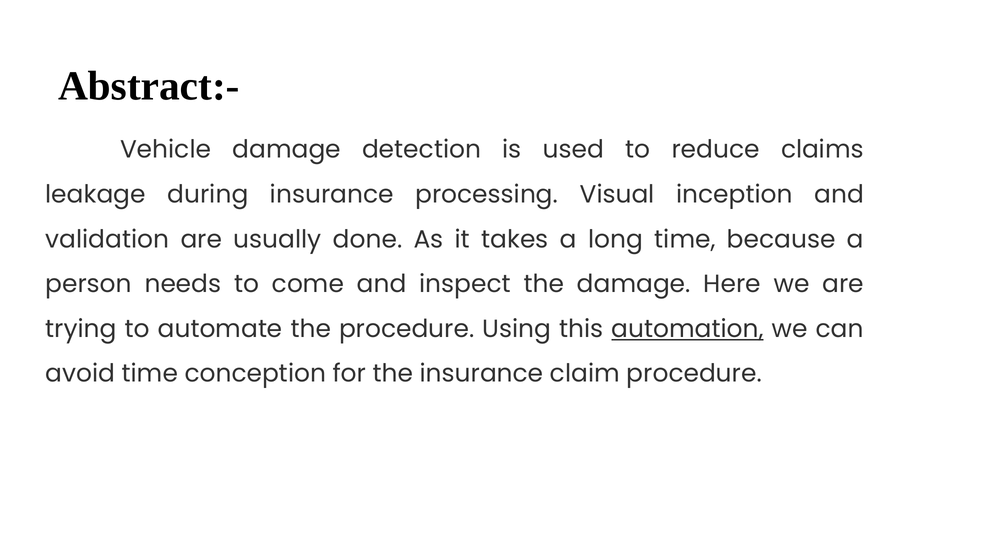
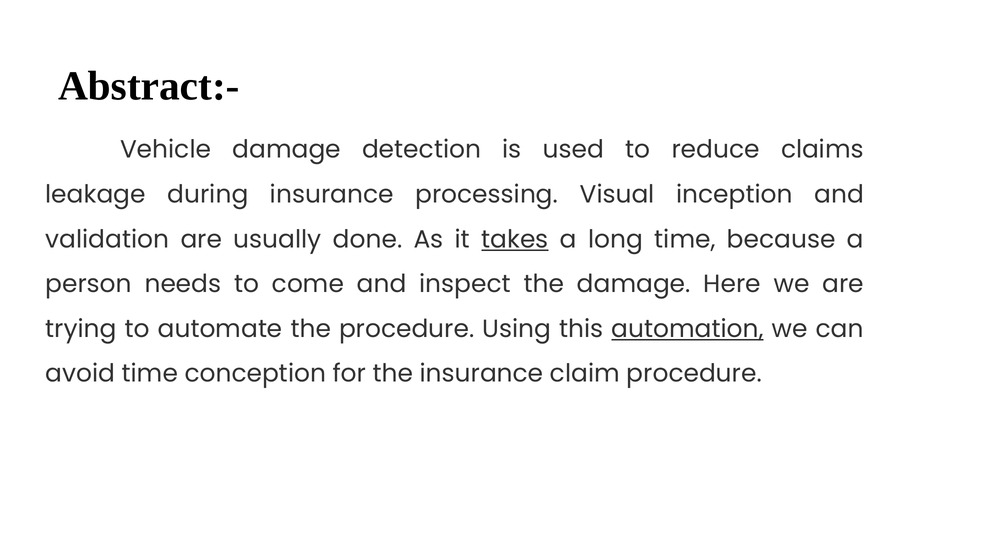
takes underline: none -> present
